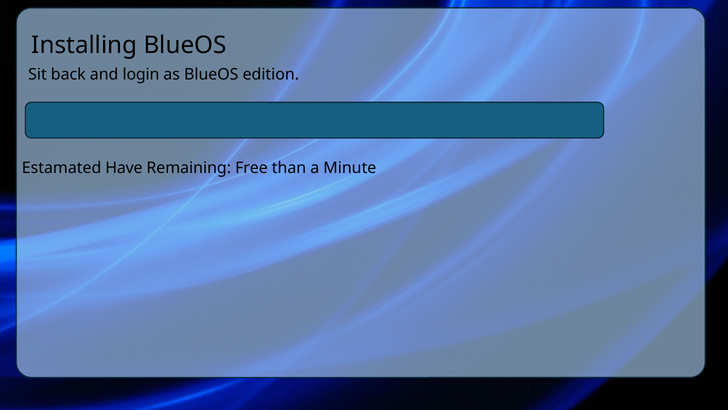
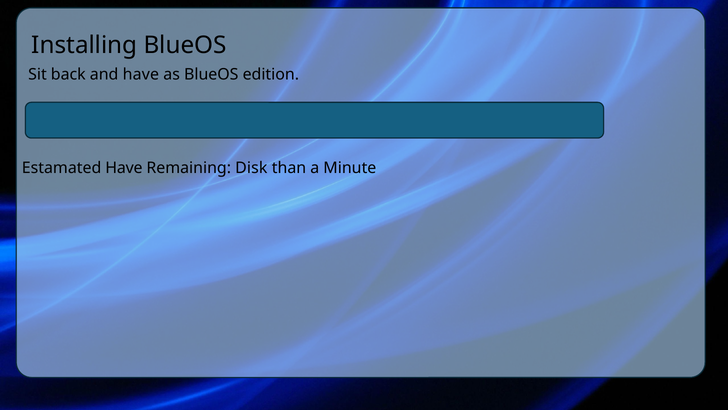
and login: login -> have
Free: Free -> Disk
